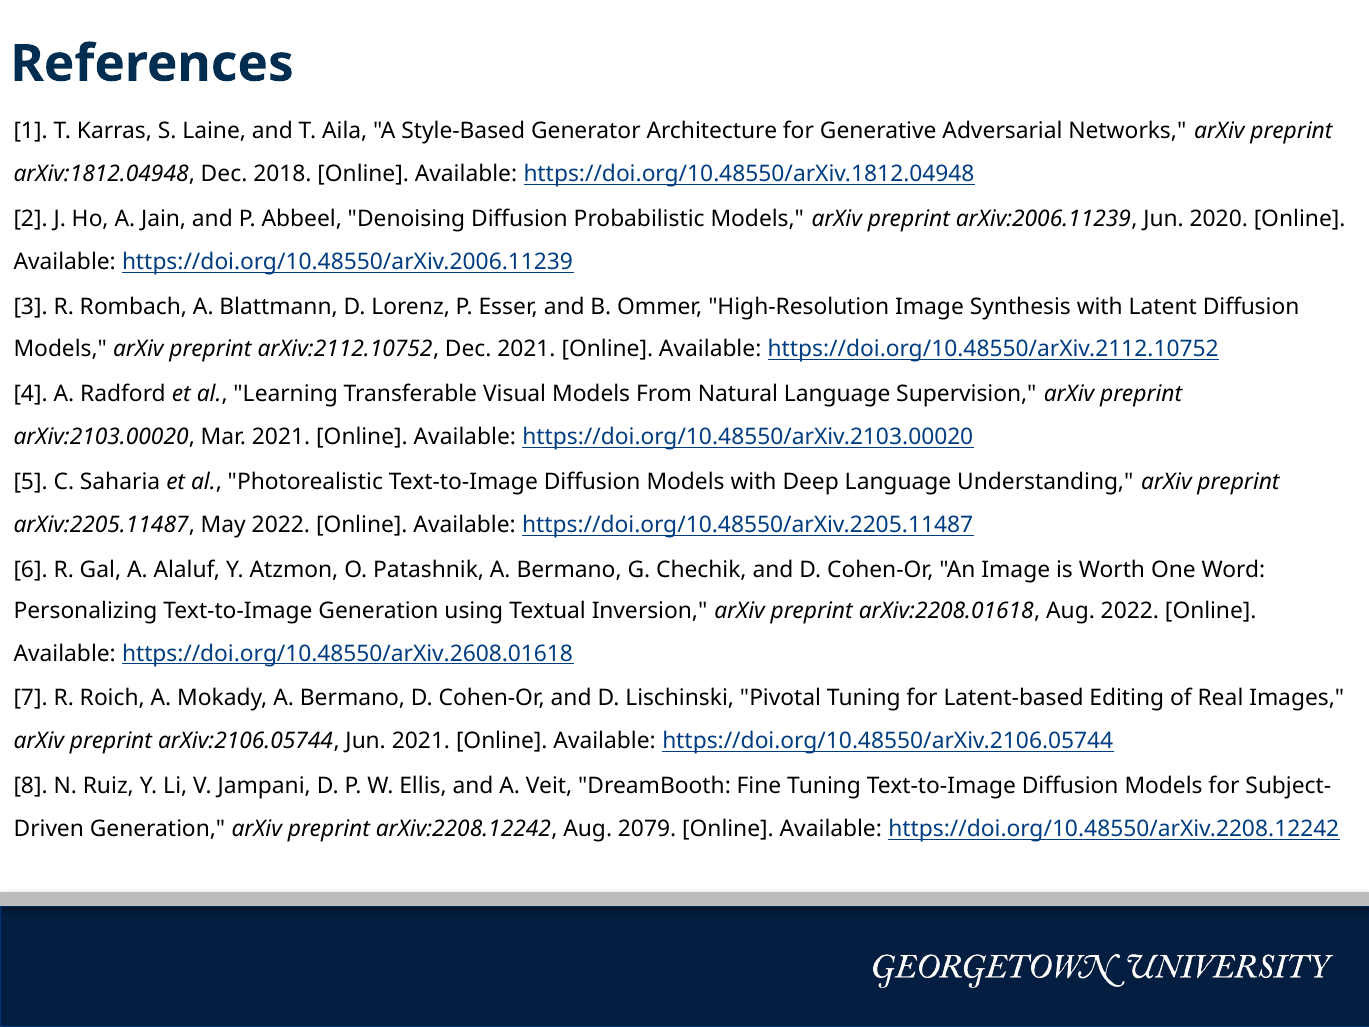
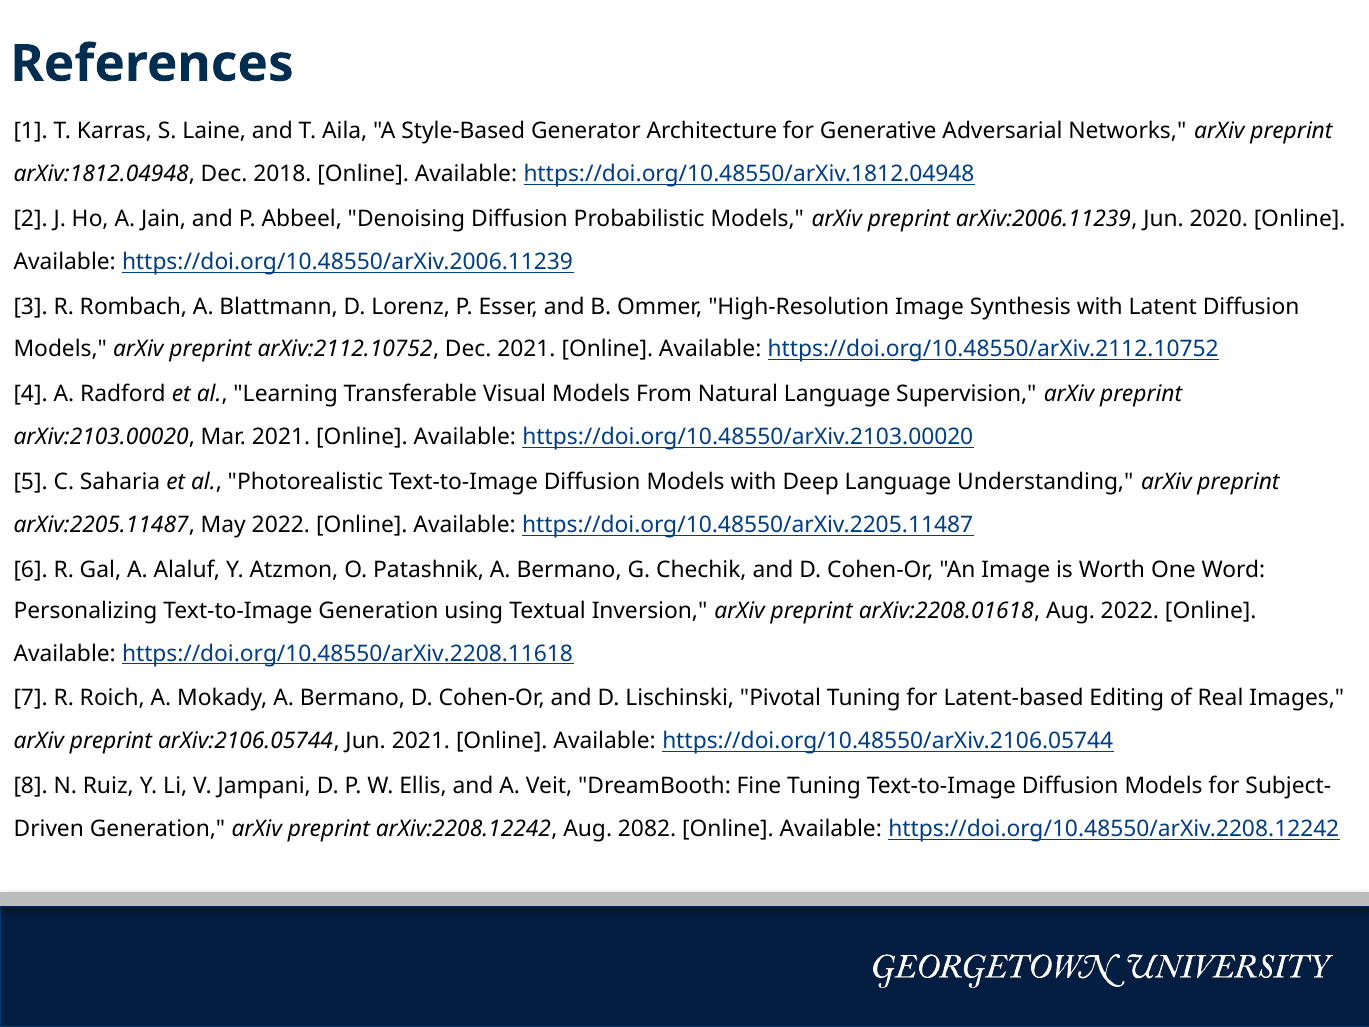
https://doi.org/10.48550/arXiv.2608.01618: https://doi.org/10.48550/arXiv.2608.01618 -> https://doi.org/10.48550/arXiv.2208.11618
2079: 2079 -> 2082
